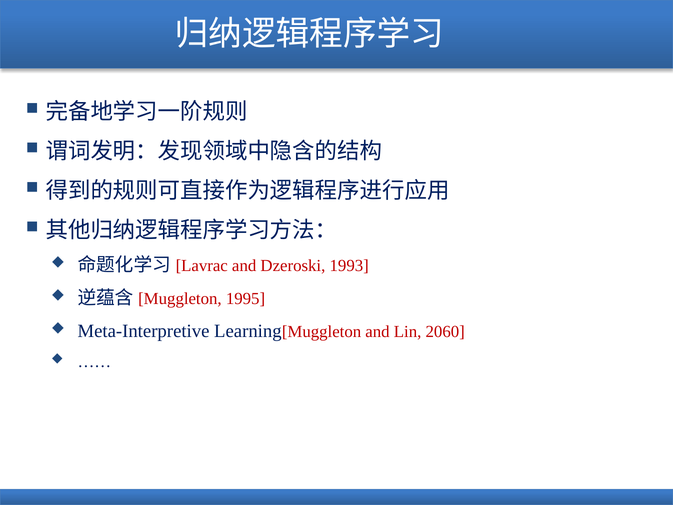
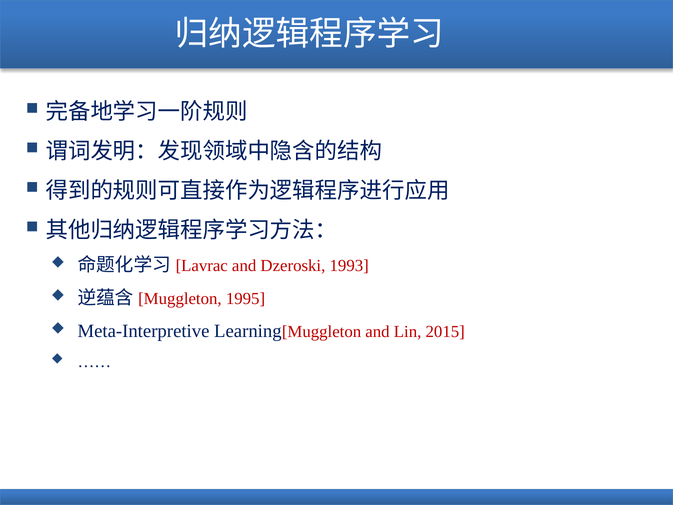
2060: 2060 -> 2015
